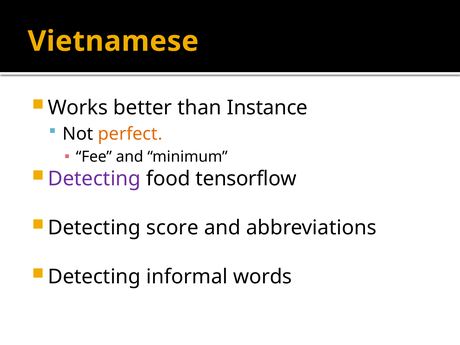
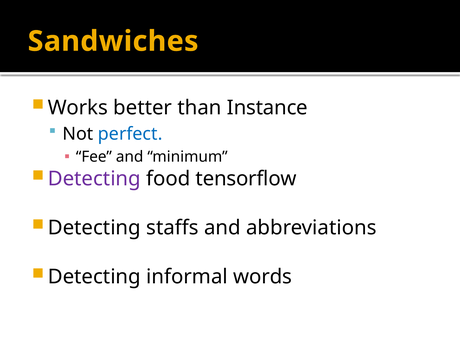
Vietnamese: Vietnamese -> Sandwiches
perfect colour: orange -> blue
score: score -> staffs
